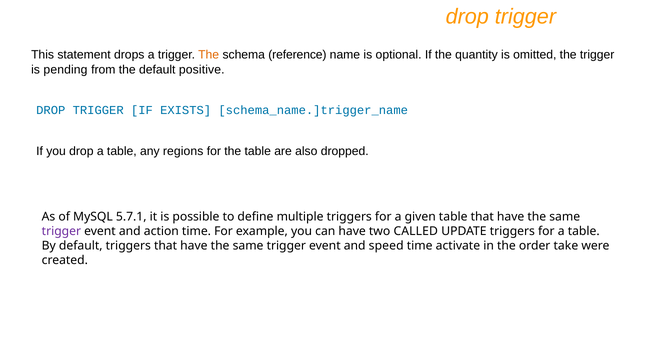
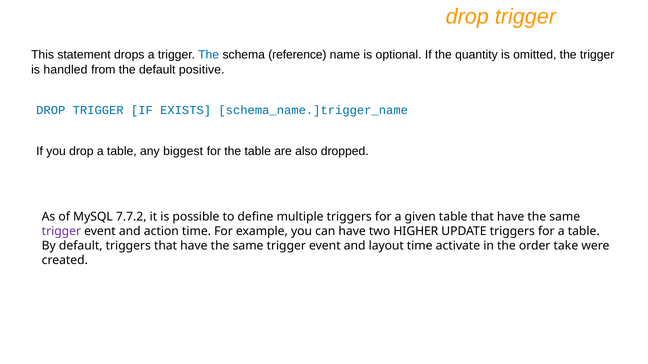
The at (209, 55) colour: orange -> blue
pending: pending -> handled
regions: regions -> biggest
5.7.1: 5.7.1 -> 7.7.2
CALLED: CALLED -> HIGHER
speed: speed -> layout
